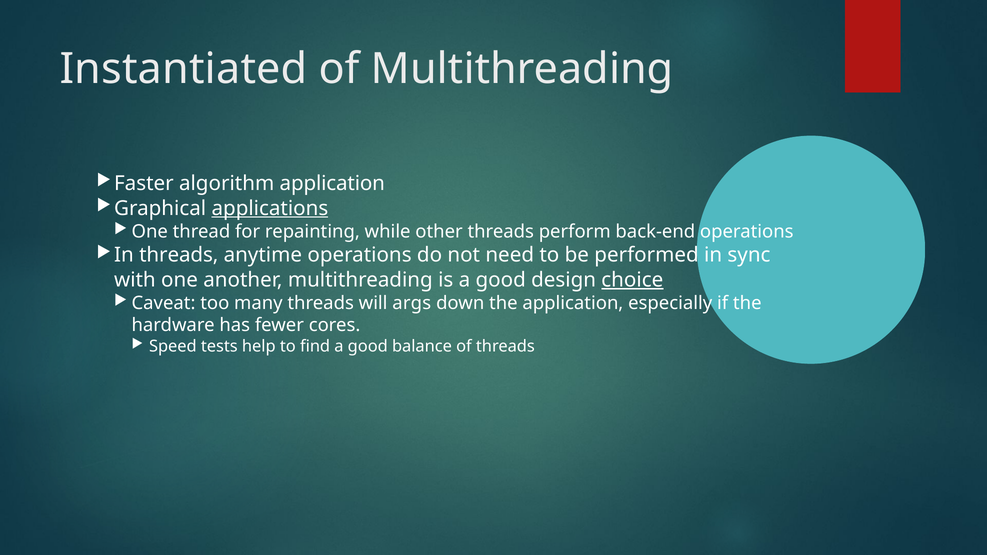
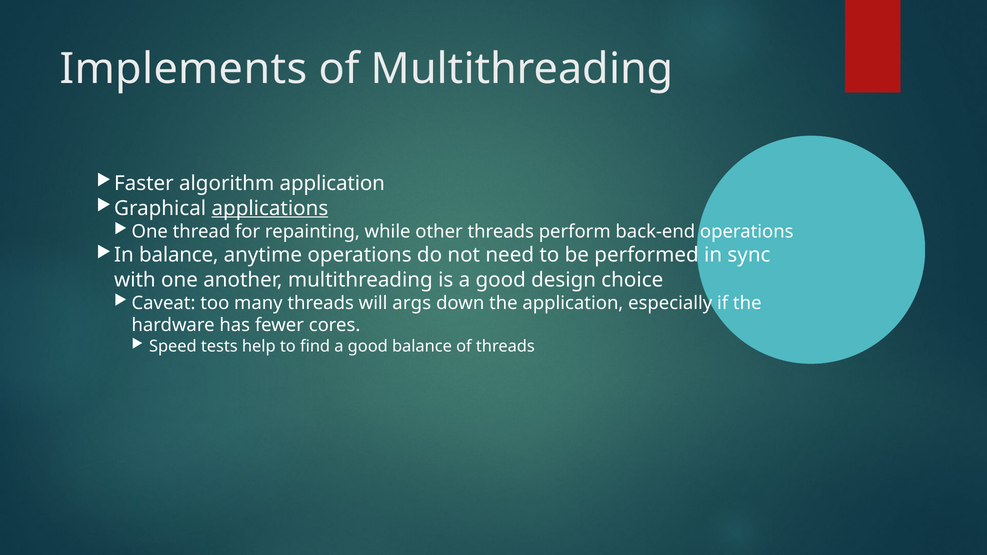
Instantiated: Instantiated -> Implements
In threads: threads -> balance
choice underline: present -> none
